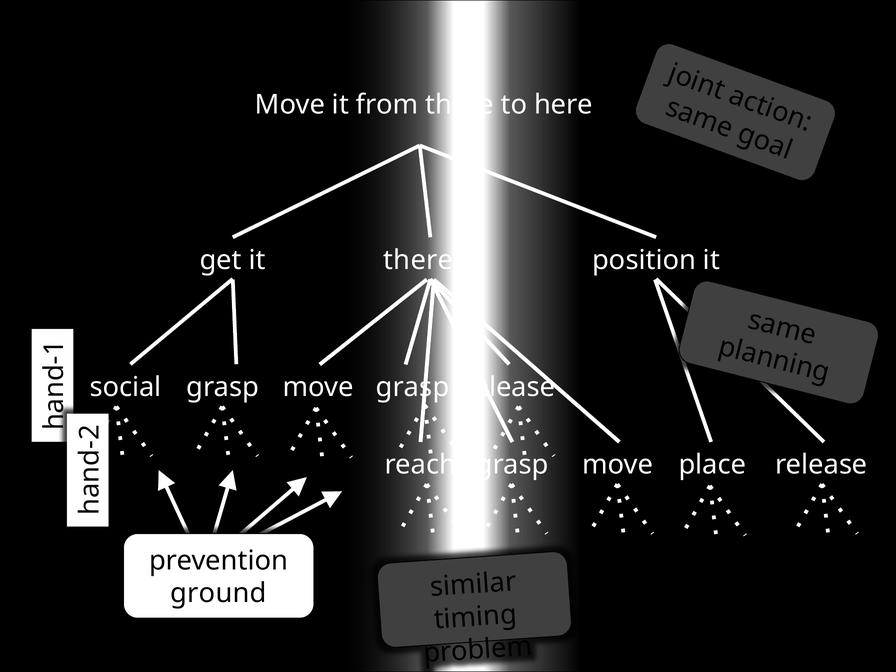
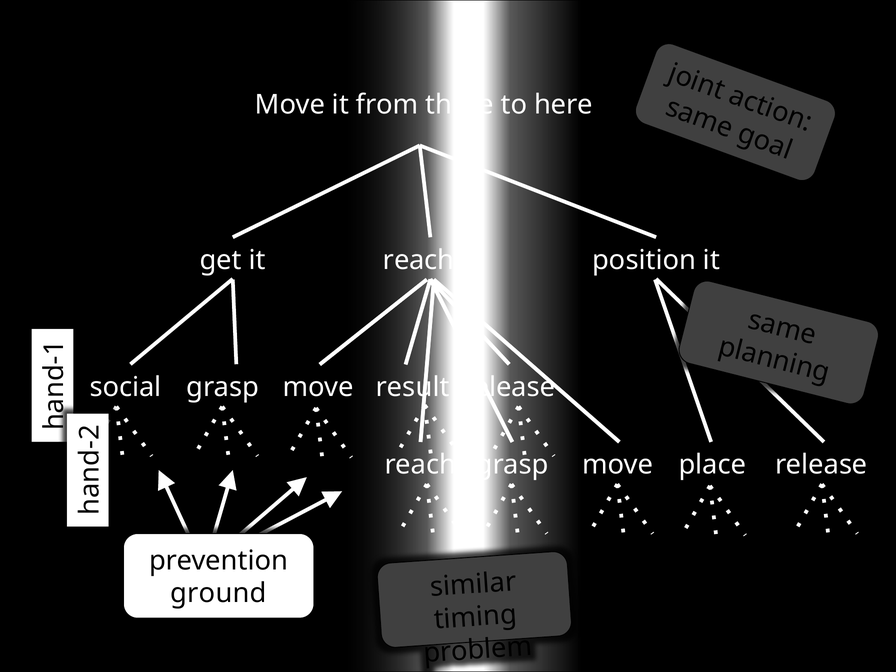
it there: there -> reach
move grasp: grasp -> result
